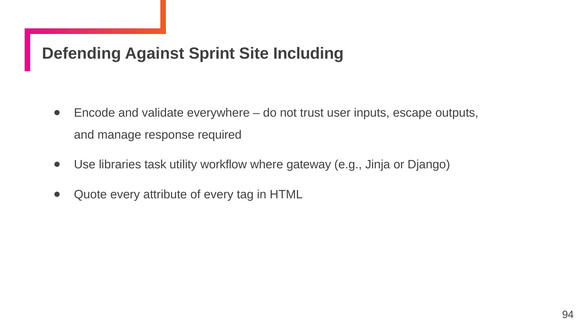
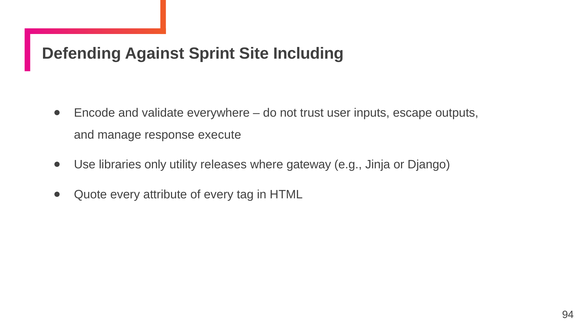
required: required -> execute
task: task -> only
workflow: workflow -> releases
